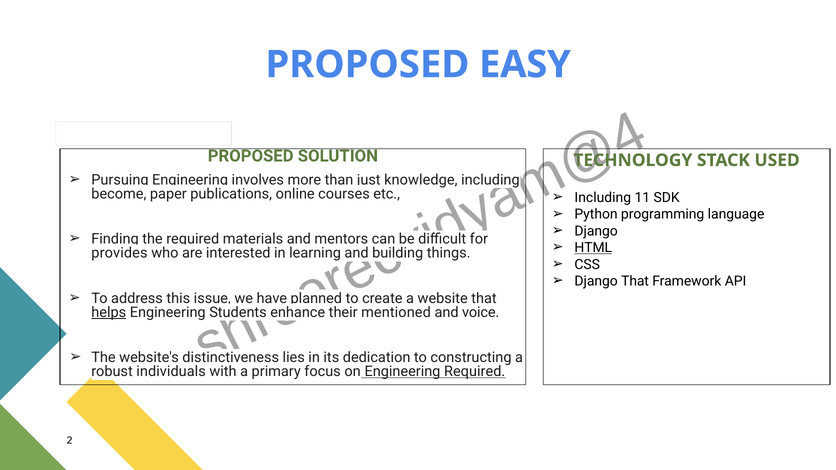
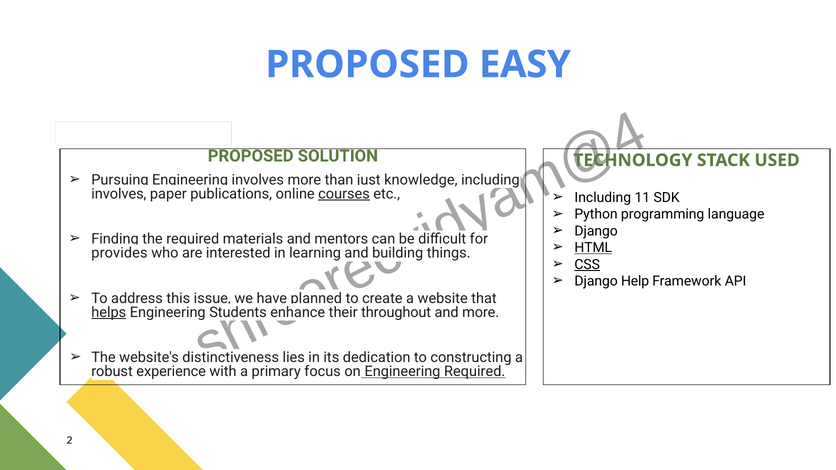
become at (119, 194): become -> involves
courses underline: none -> present
CSS underline: none -> present
Django That: That -> Help
mentioned: mentioned -> throughout
and voice: voice -> more
individuals: individuals -> experience
